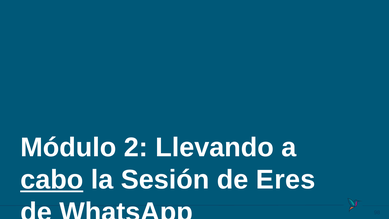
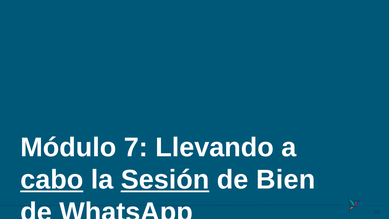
2: 2 -> 7
Sesión underline: none -> present
Eres: Eres -> Bien
